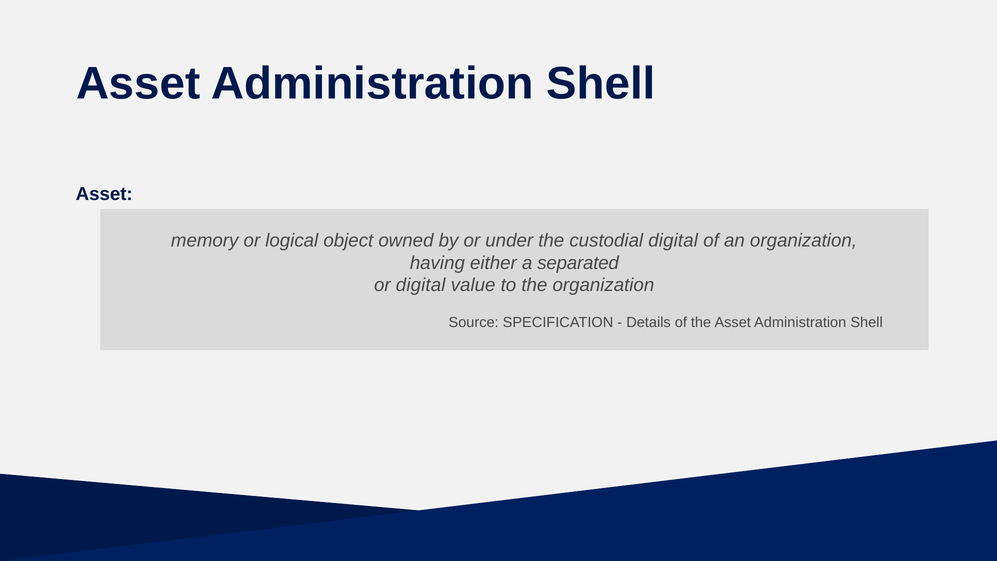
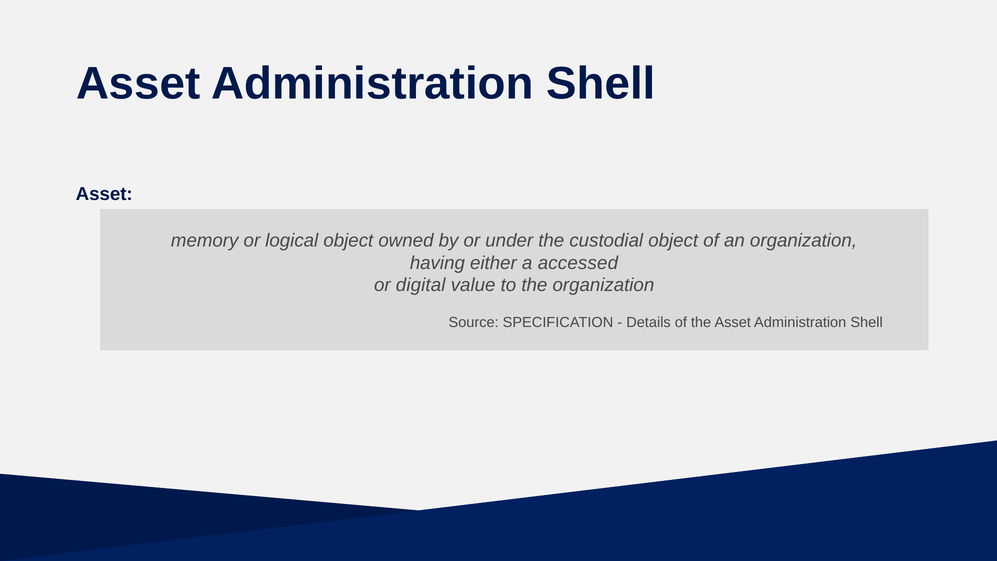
custodial digital: digital -> object
separated: separated -> accessed
